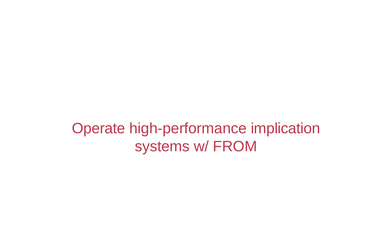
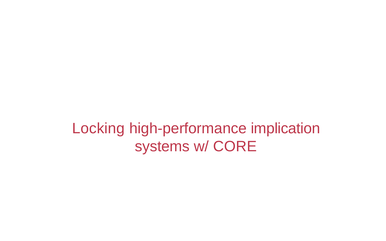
Operate: Operate -> Locking
FROM: FROM -> CORE
